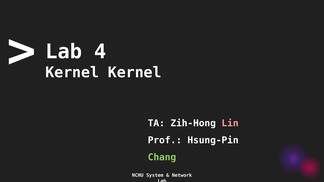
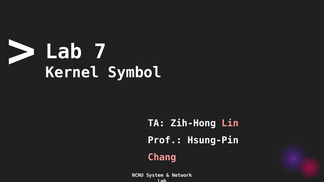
4: 4 -> 7
Kernel Kernel: Kernel -> Symbol
Chang colour: light green -> pink
